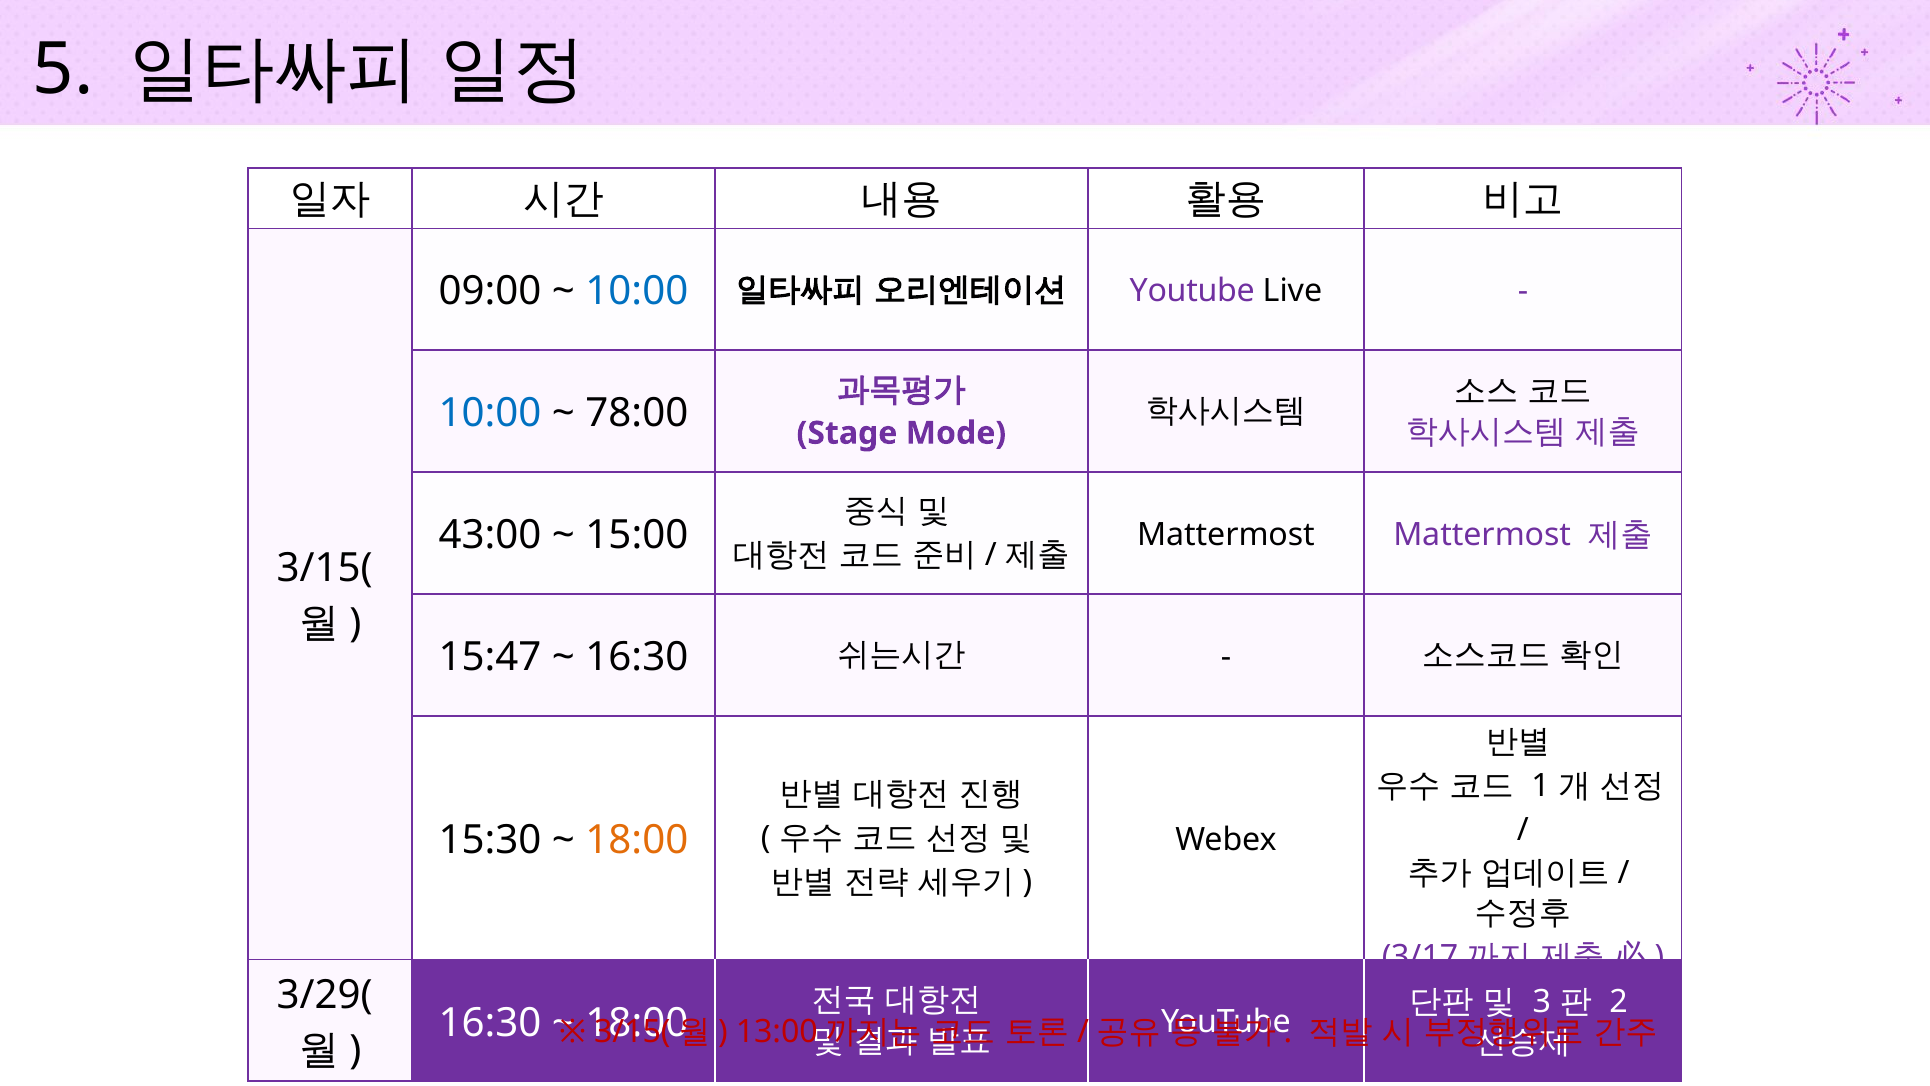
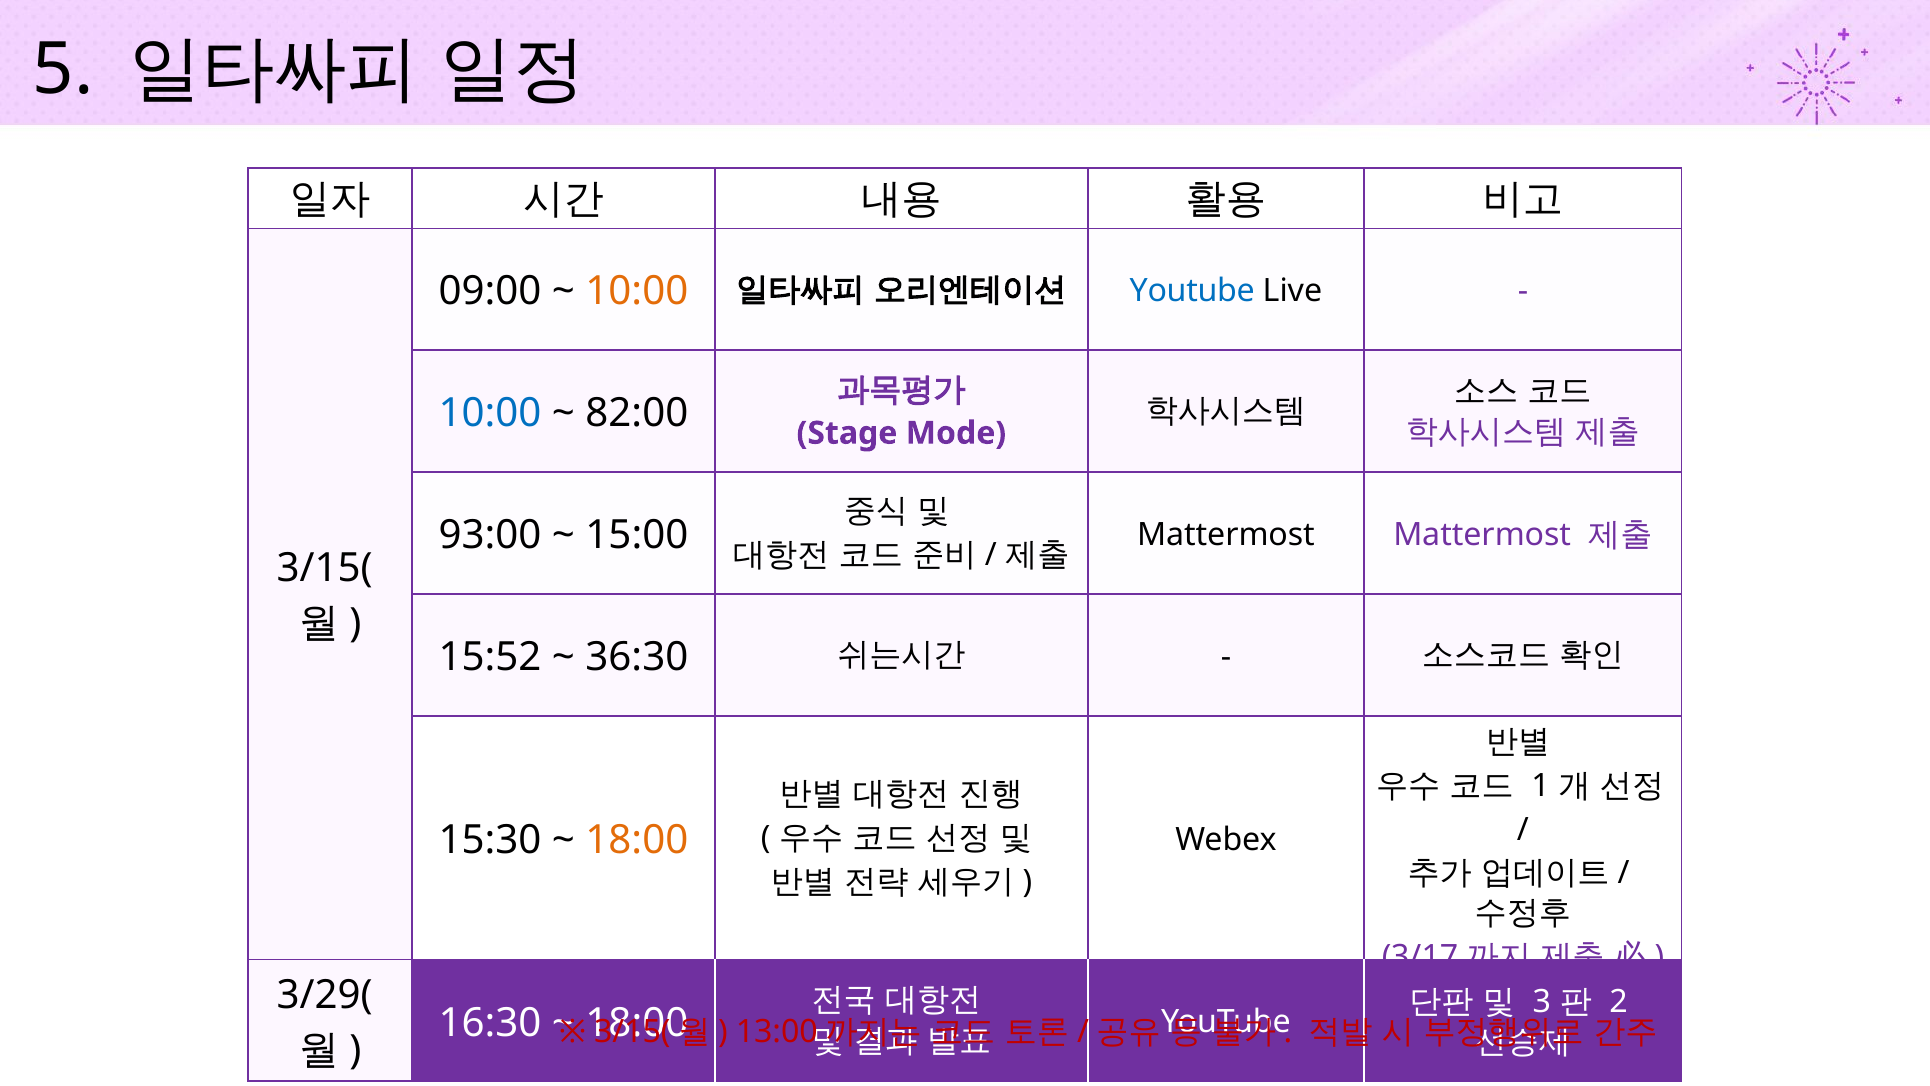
10:00 at (637, 292) colour: blue -> orange
Youtube at (1192, 291) colour: purple -> blue
78:00: 78:00 -> 82:00
43:00: 43:00 -> 93:00
15:47: 15:47 -> 15:52
16:30 at (637, 657): 16:30 -> 36:30
